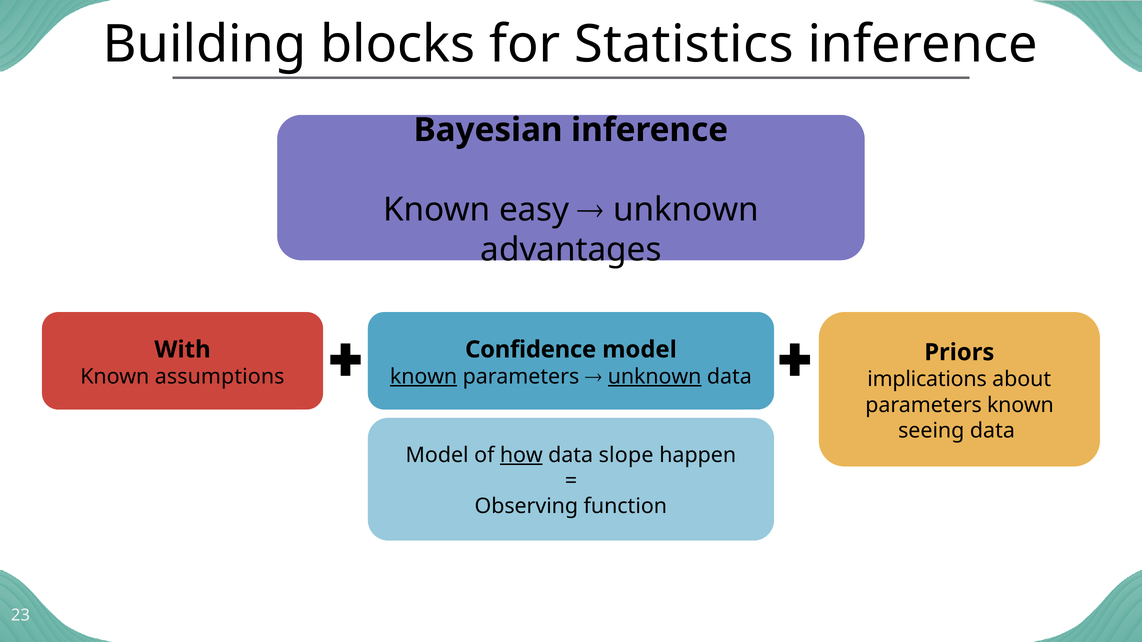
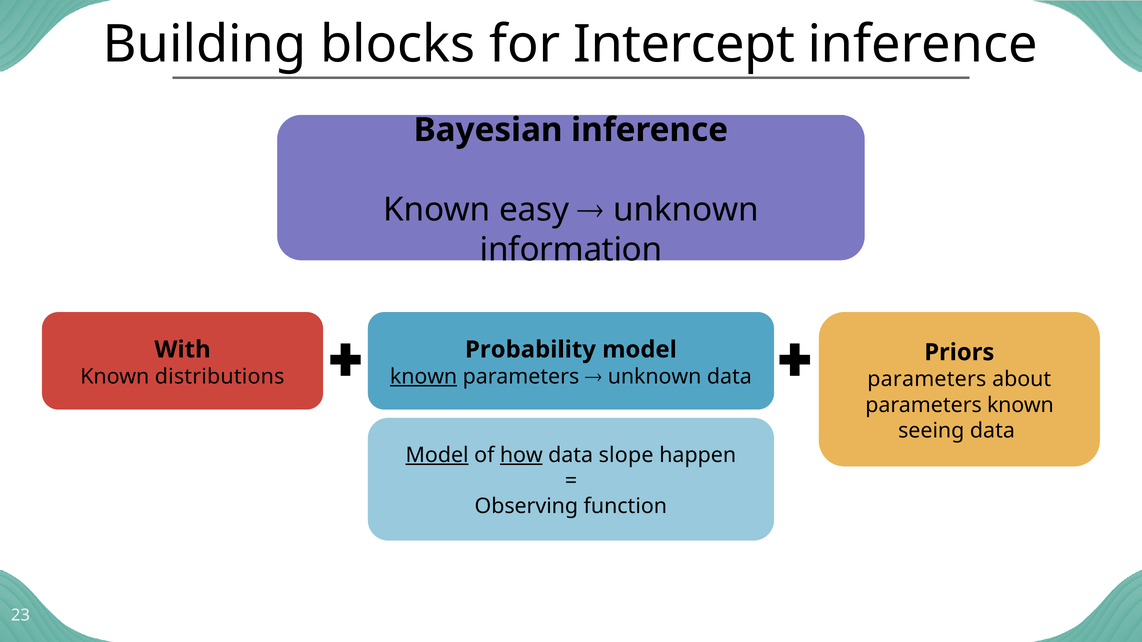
Statistics: Statistics -> Intercept
advantages: advantages -> information
Confidence: Confidence -> Probability
assumptions: assumptions -> distributions
unknown at (655, 377) underline: present -> none
implications at (927, 380): implications -> parameters
Model at (437, 455) underline: none -> present
